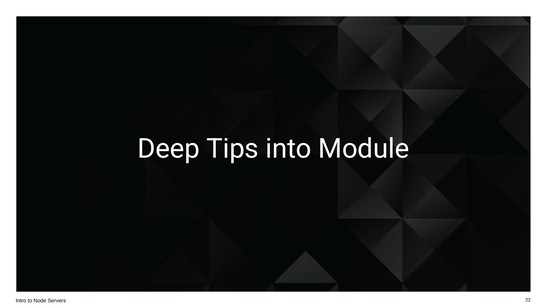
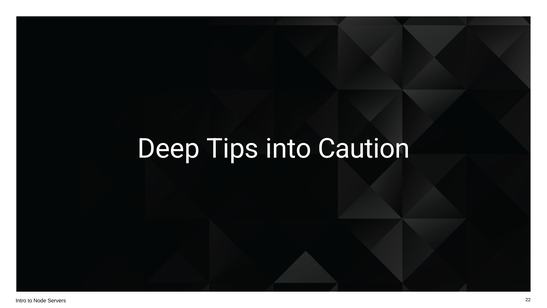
Module: Module -> Caution
